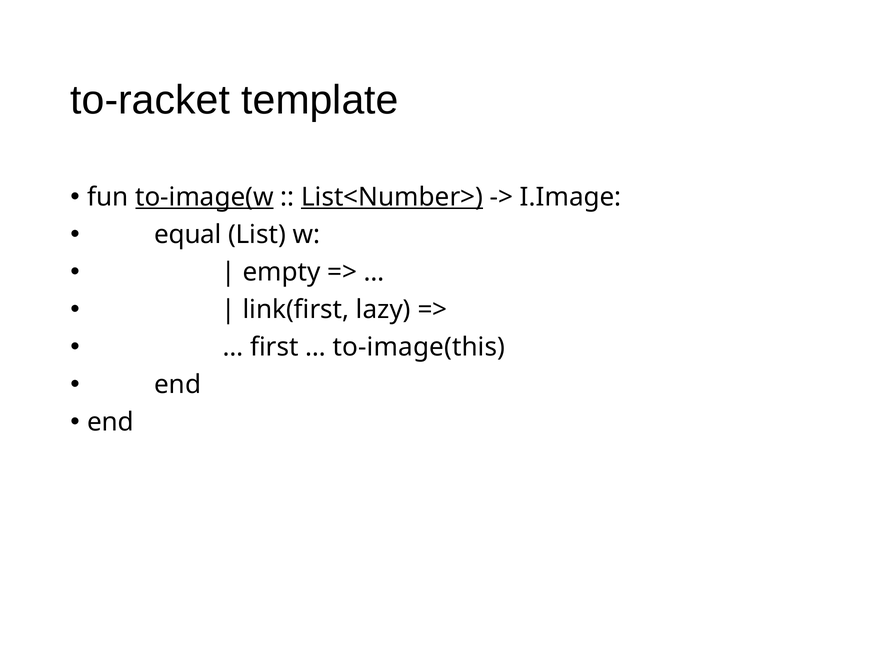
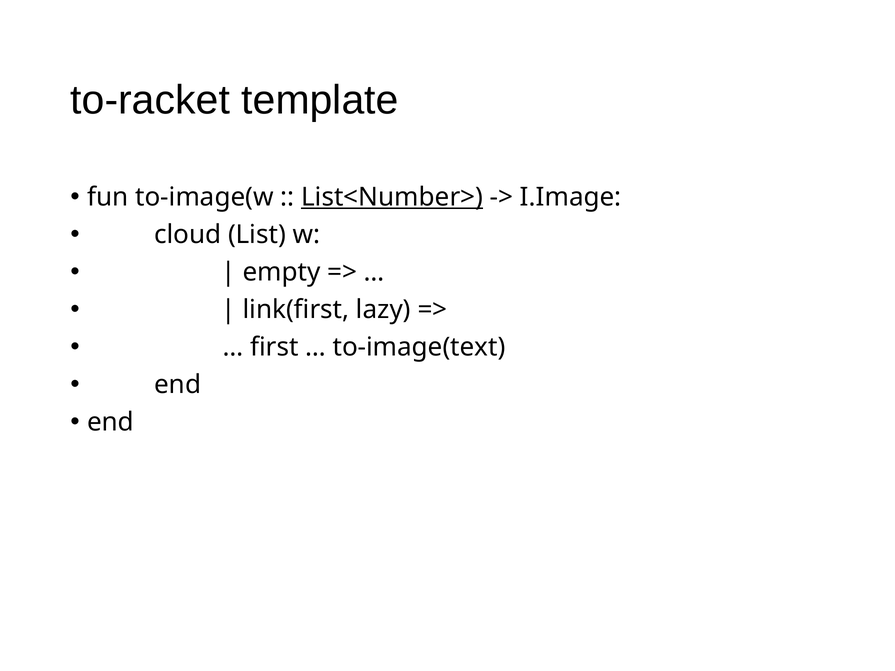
to-image(w underline: present -> none
equal: equal -> cloud
to-image(this: to-image(this -> to-image(text
